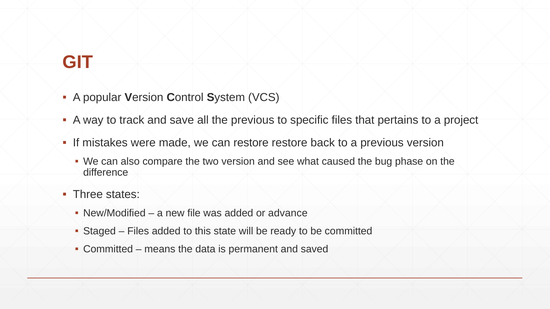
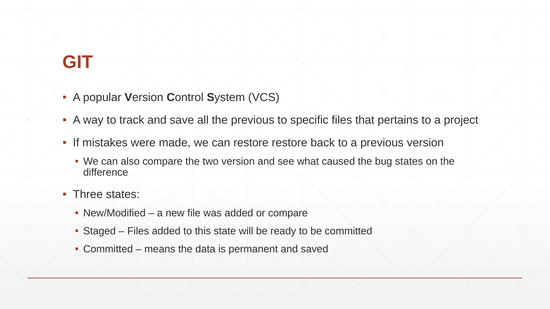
bug phase: phase -> states
or advance: advance -> compare
